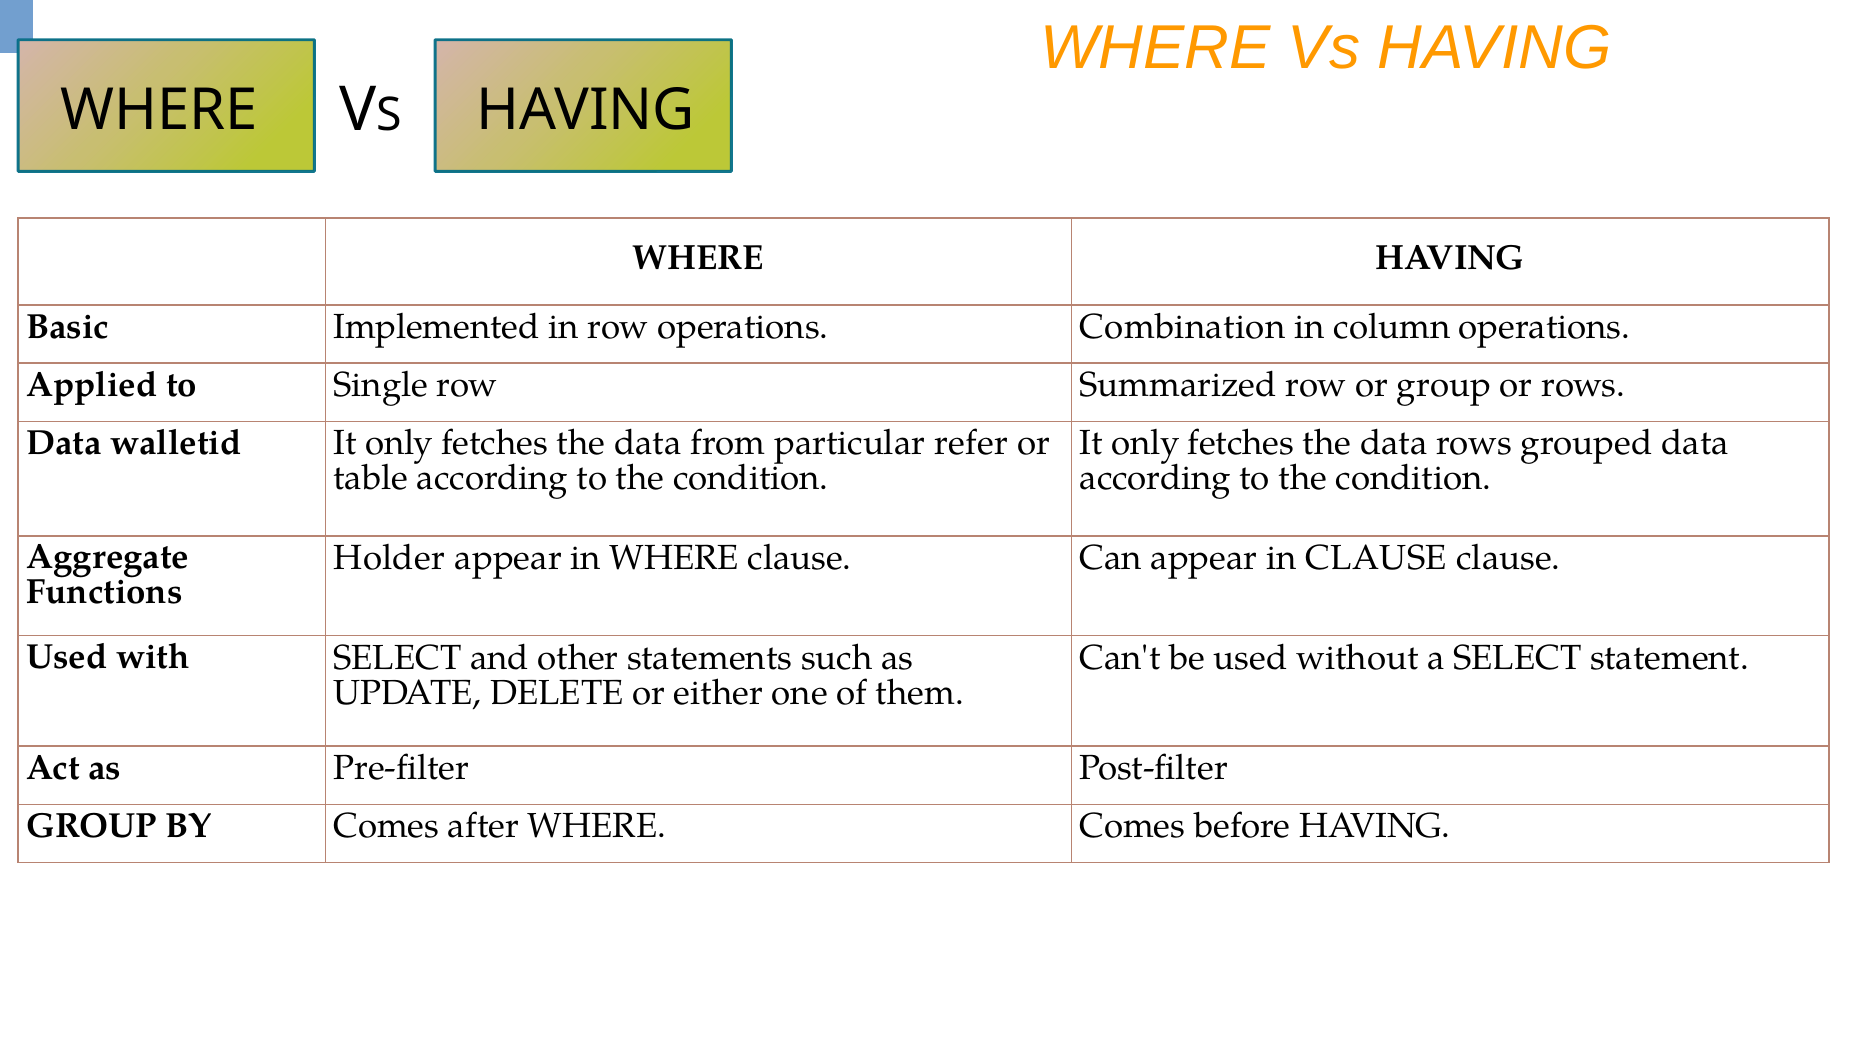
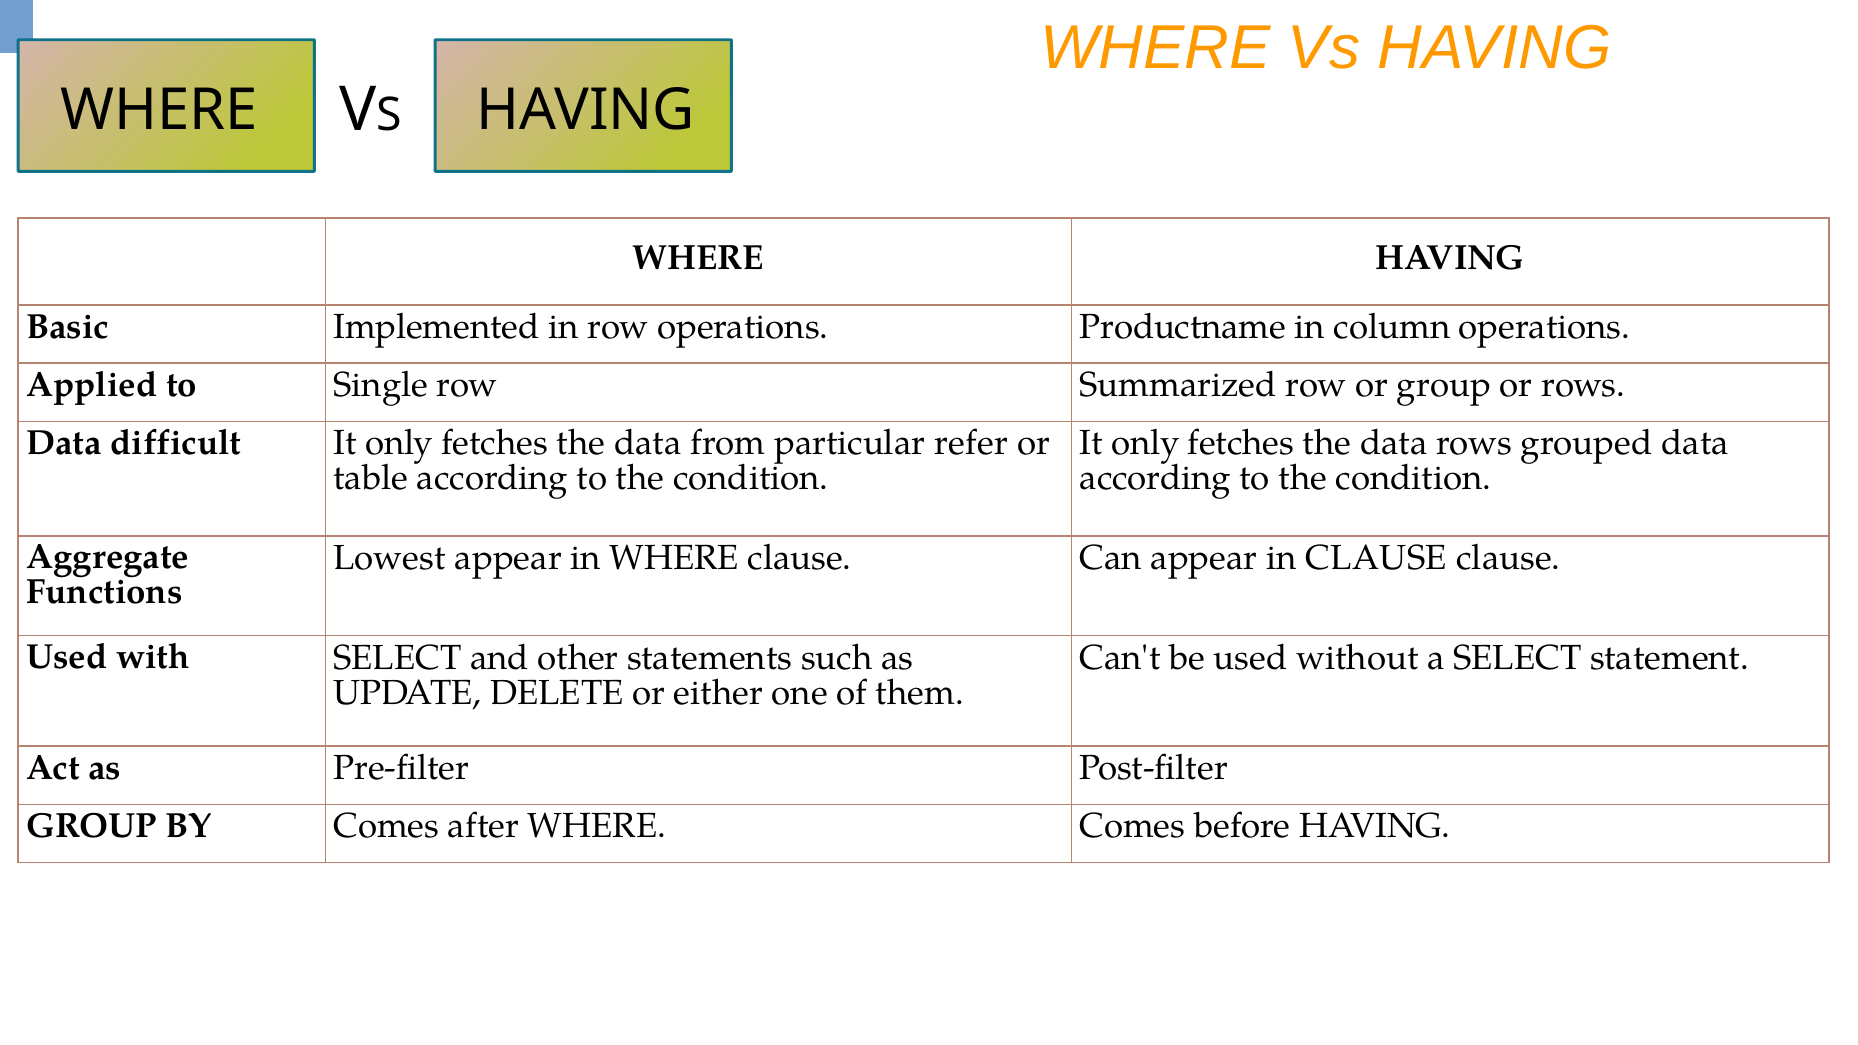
Combination: Combination -> Productname
walletid: walletid -> difficult
Holder: Holder -> Lowest
